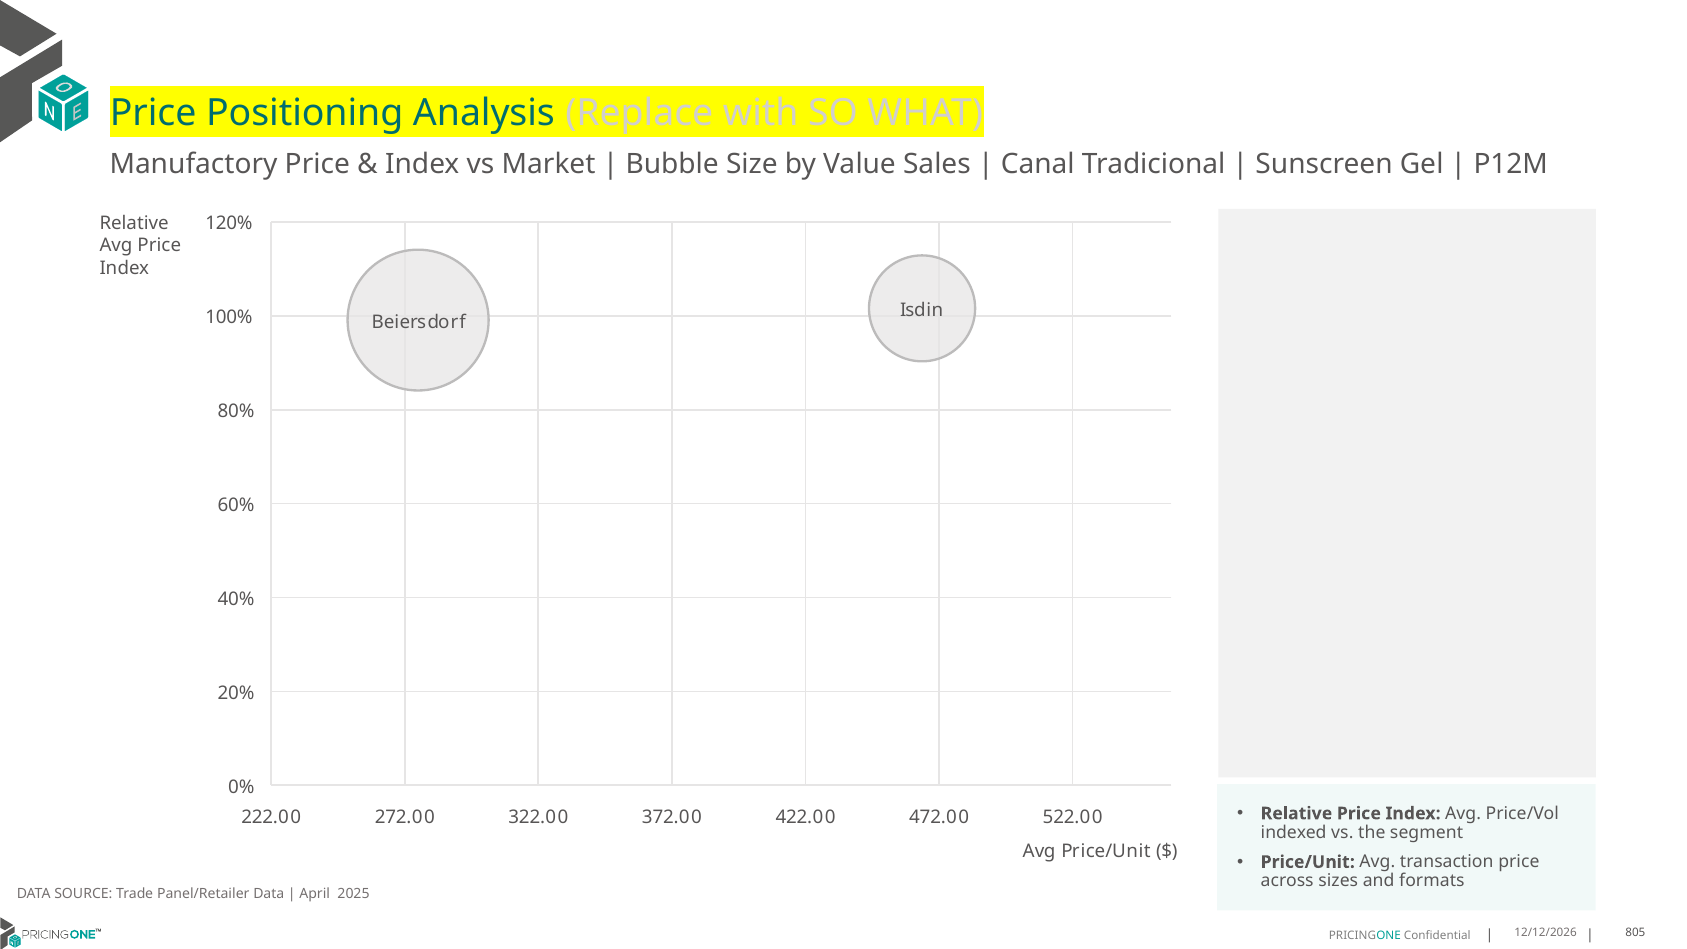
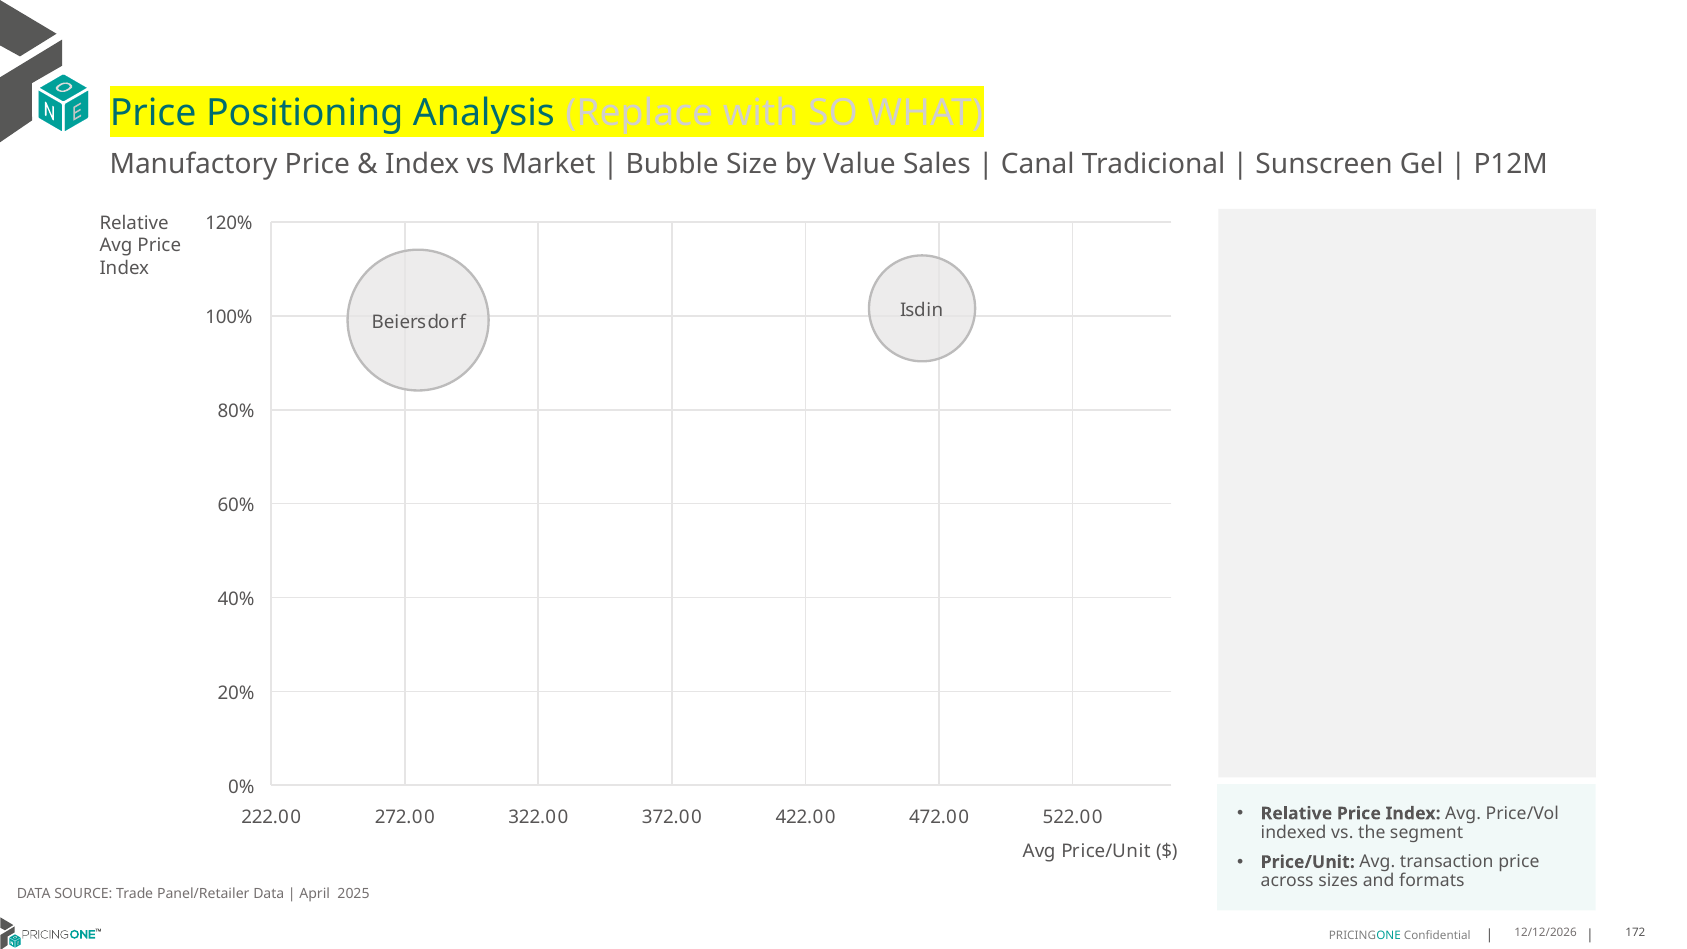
805: 805 -> 172
